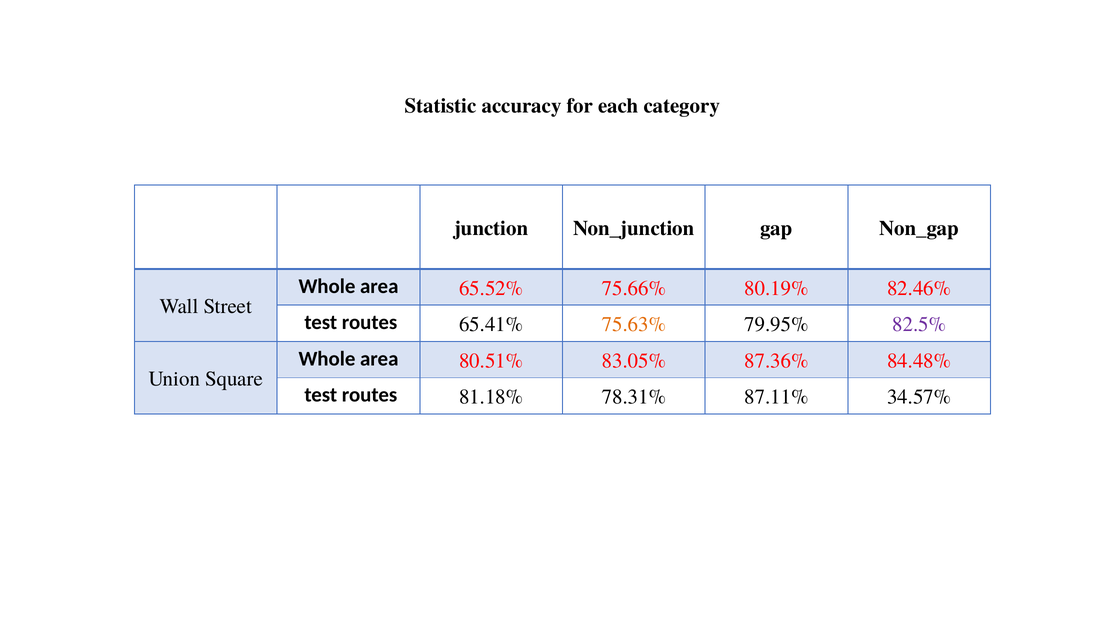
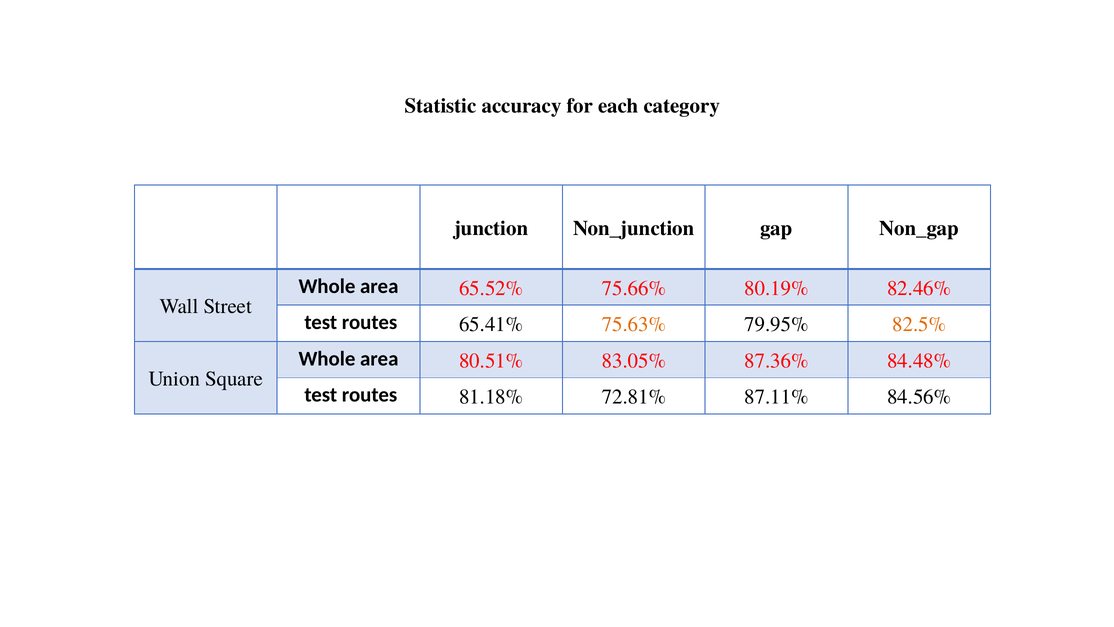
82.5% colour: purple -> orange
78.31%: 78.31% -> 72.81%
34.57%: 34.57% -> 84.56%
